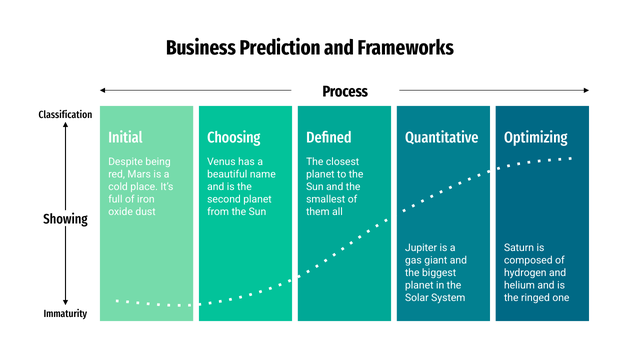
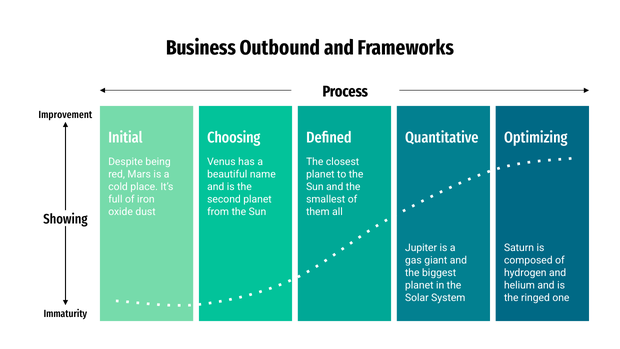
Prediction: Prediction -> Outbound
Classification: Classification -> Improvement
